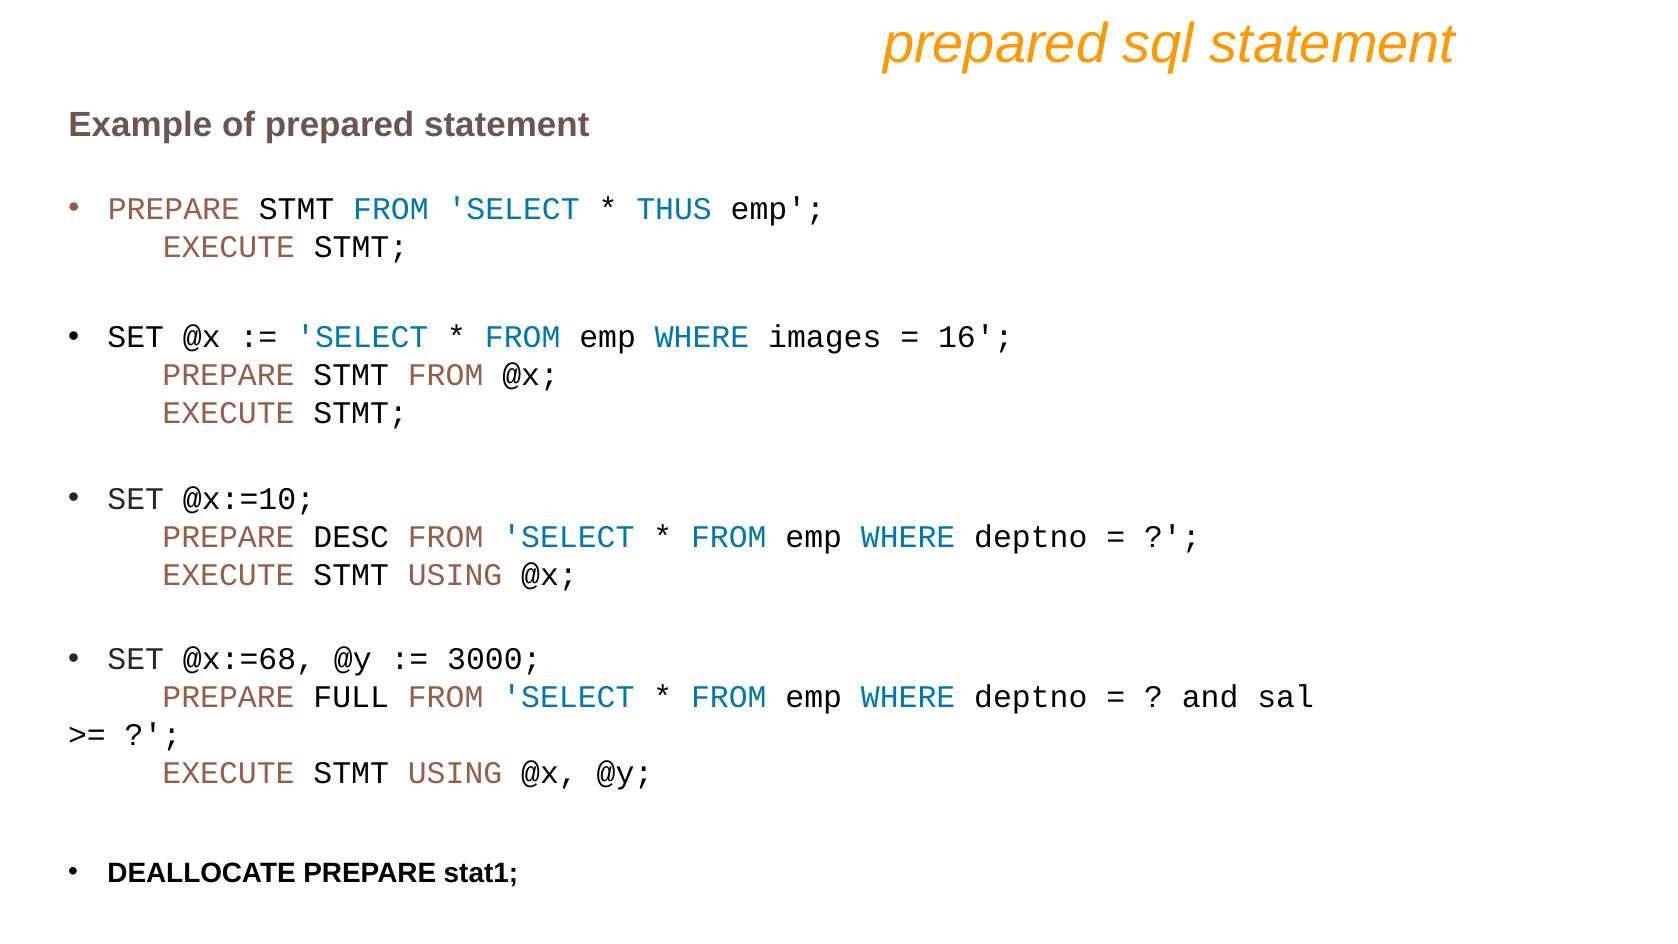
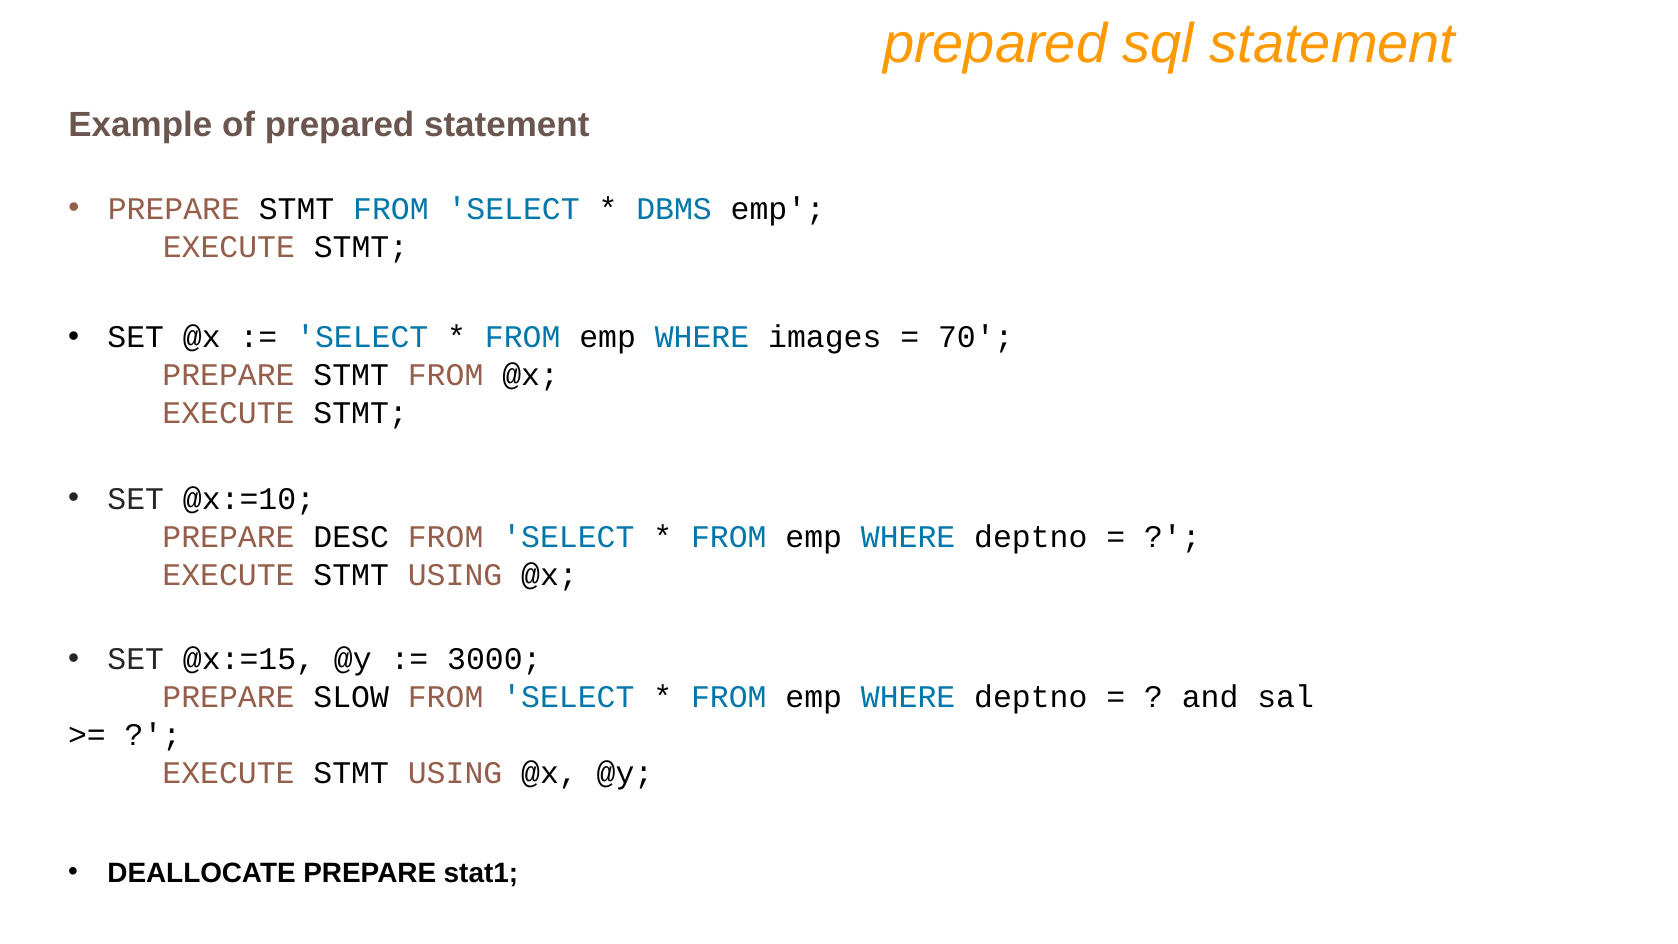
THUS: THUS -> DBMS
16: 16 -> 70
@x:=68: @x:=68 -> @x:=15
FULL: FULL -> SLOW
